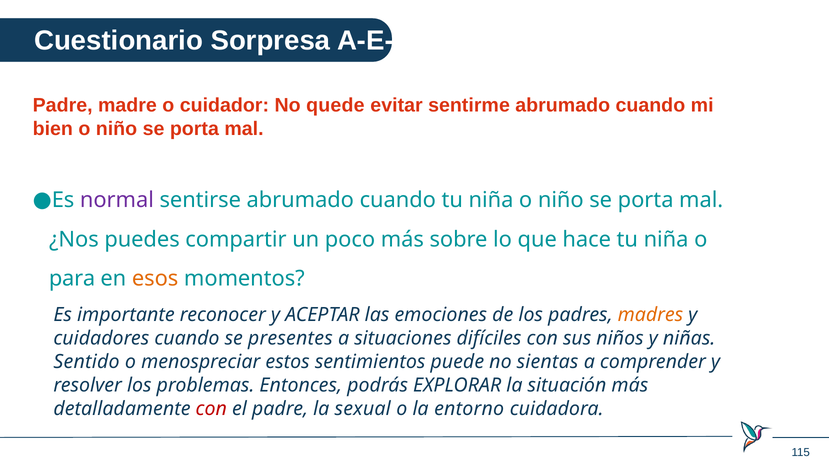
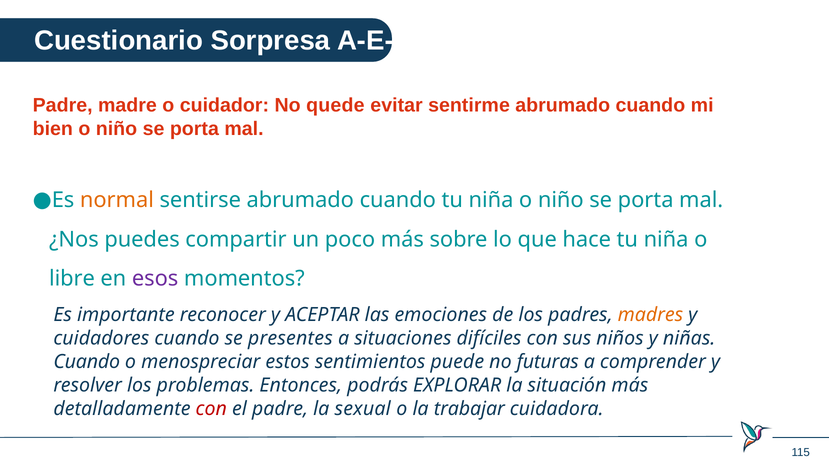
normal colour: purple -> orange
para: para -> libre
esos colour: orange -> purple
Sentido at (87, 362): Sentido -> Cuando
sientas: sientas -> futuras
entorno: entorno -> trabajar
